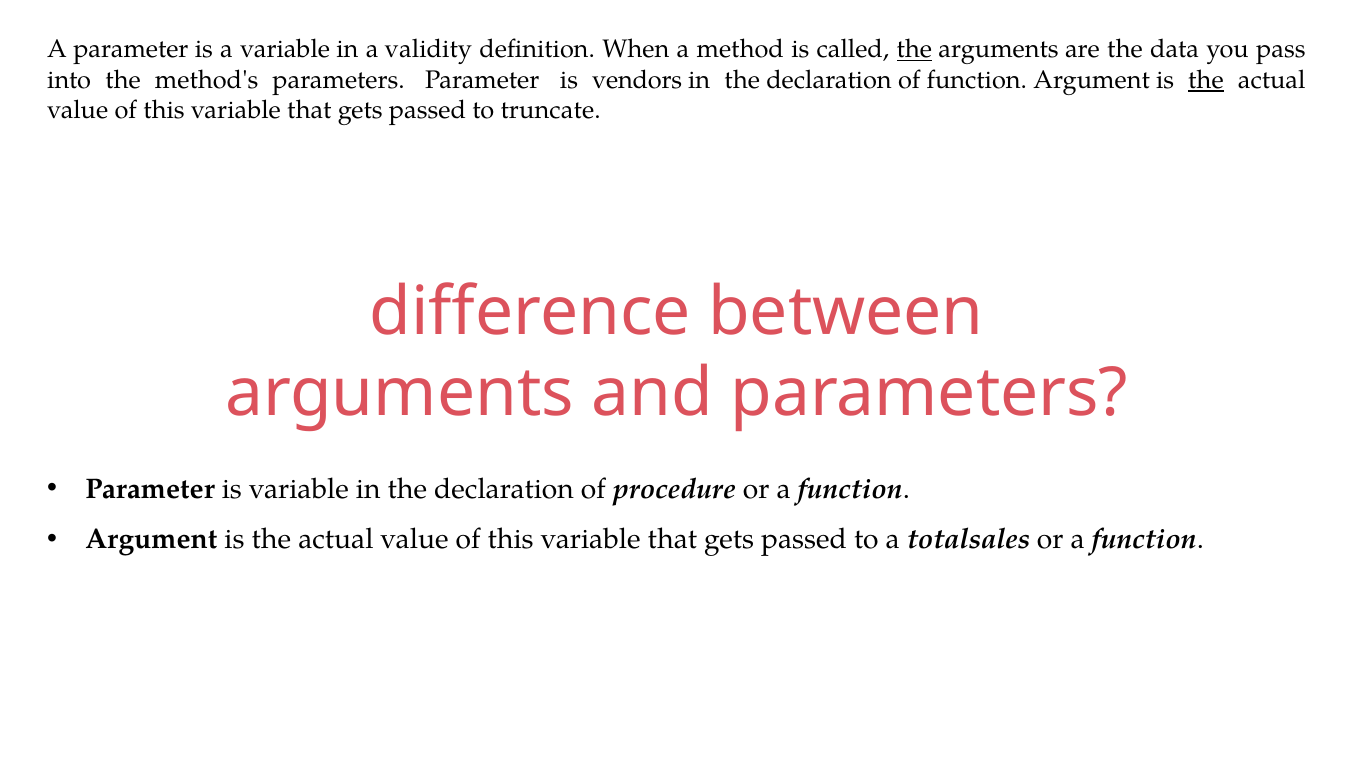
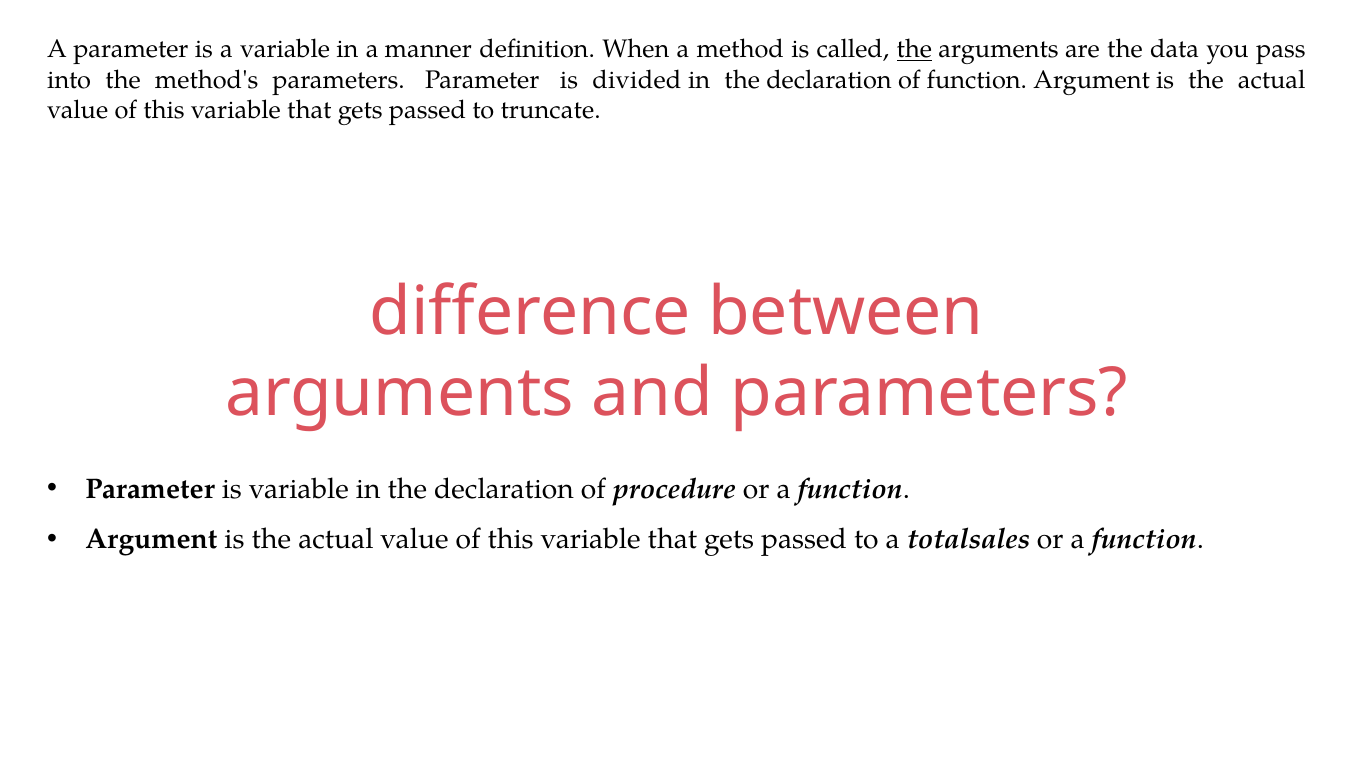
validity: validity -> manner
vendors: vendors -> divided
the at (1206, 80) underline: present -> none
